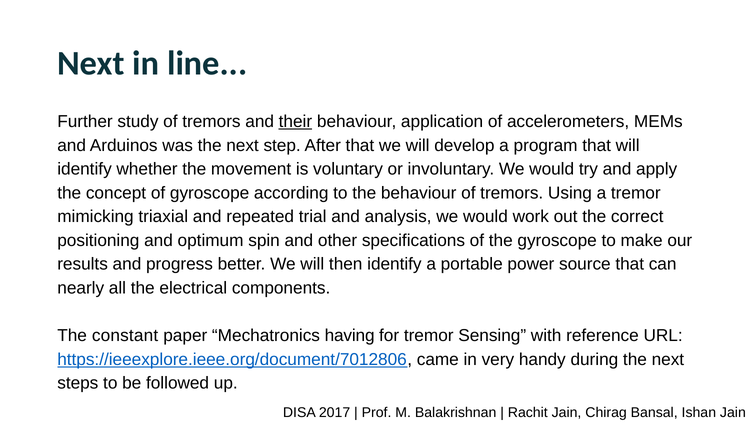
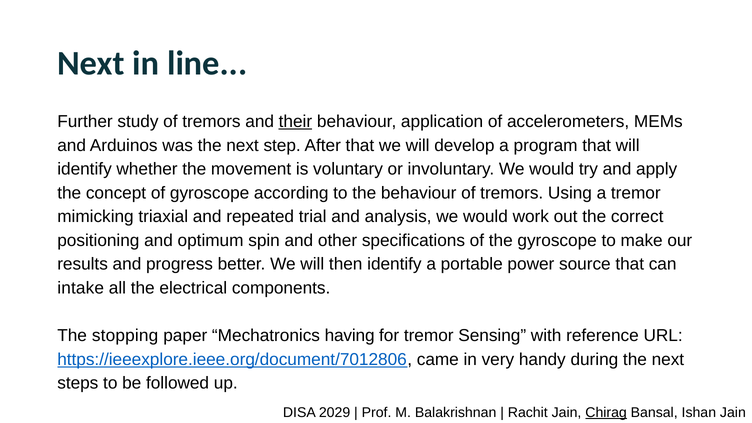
nearly: nearly -> intake
constant: constant -> stopping
2017: 2017 -> 2029
Chirag underline: none -> present
